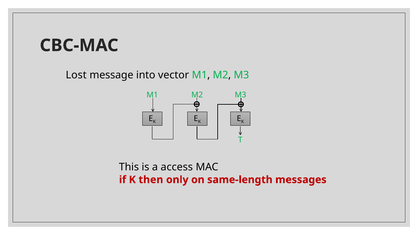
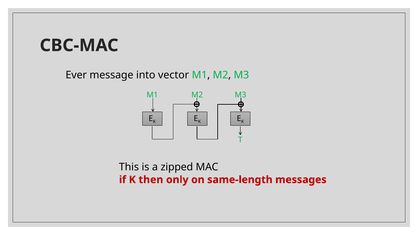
Lost: Lost -> Ever
access: access -> zipped
